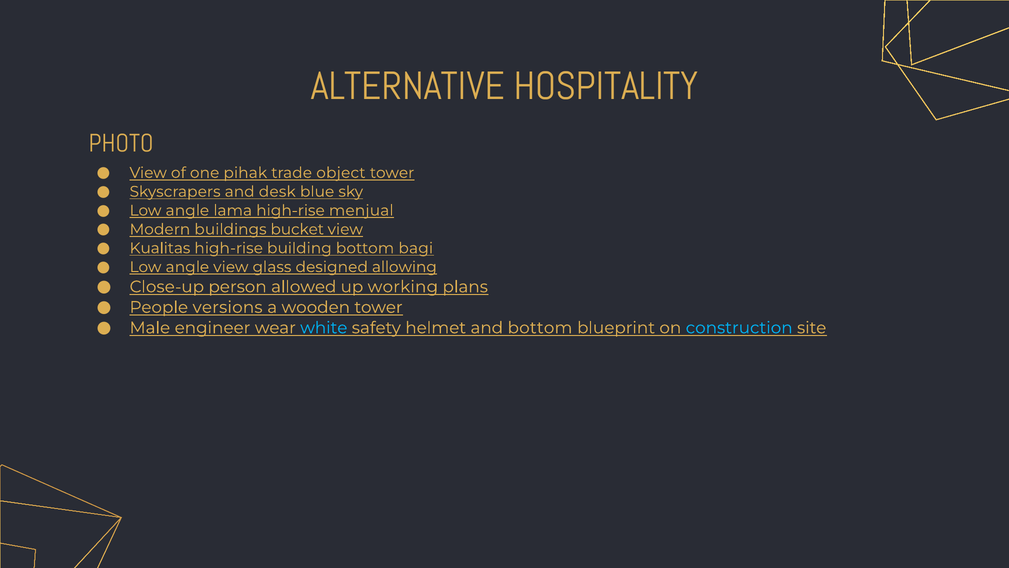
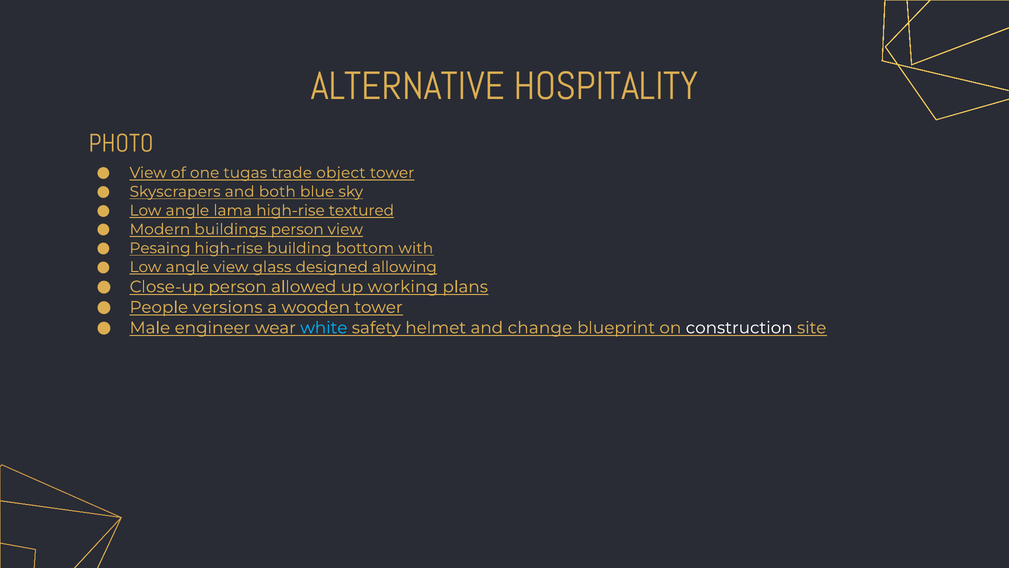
pihak: pihak -> tugas
desk: desk -> both
menjual: menjual -> textured
buildings bucket: bucket -> person
Kualitas: Kualitas -> Pesaing
bagi: bagi -> with
and bottom: bottom -> change
construction colour: light blue -> white
